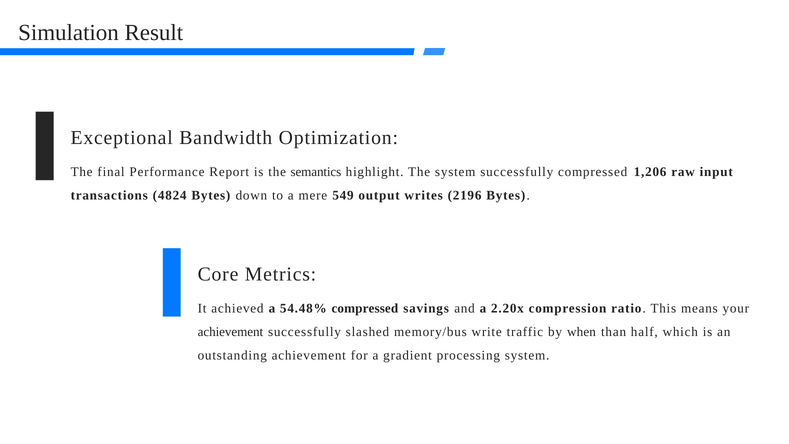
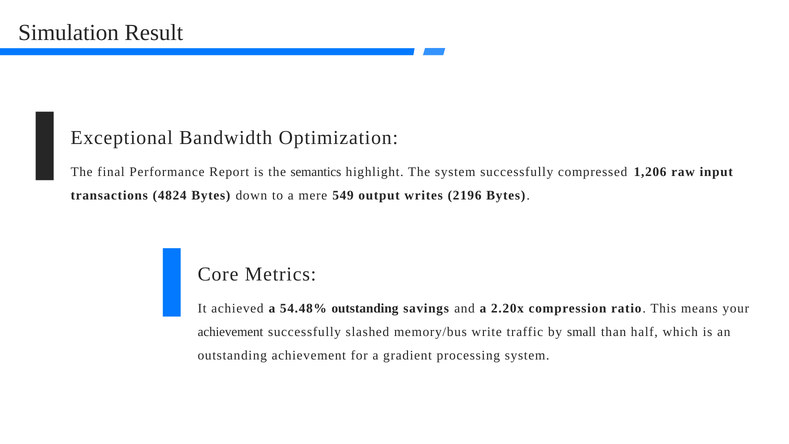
54.48% compressed: compressed -> outstanding
when: when -> small
